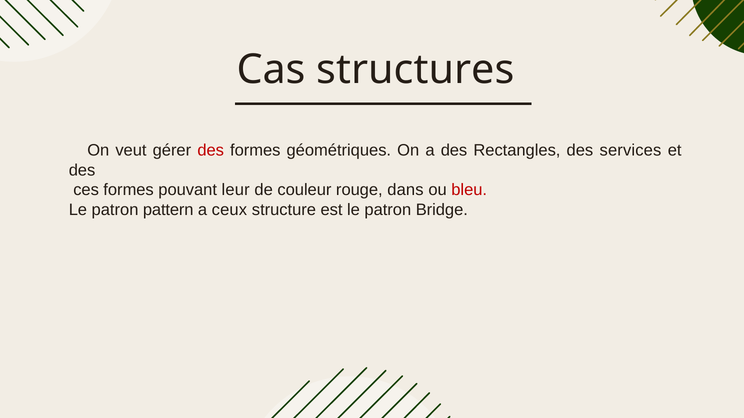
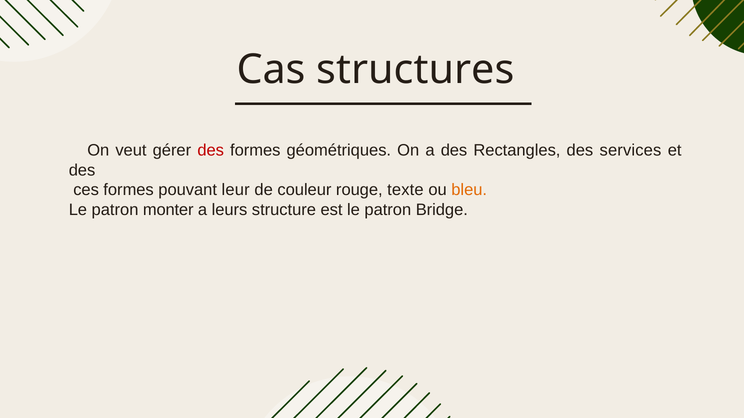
dans: dans -> texte
bleu colour: red -> orange
pattern: pattern -> monter
ceux: ceux -> leurs
